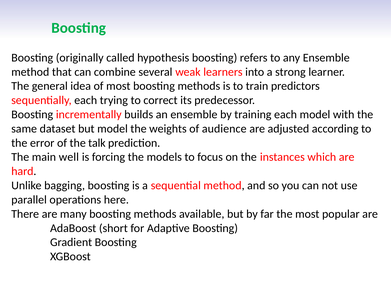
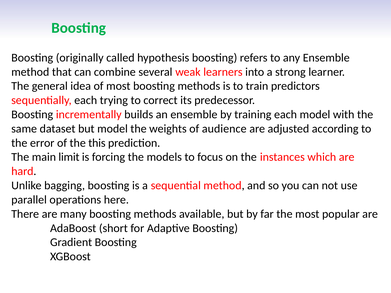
talk: talk -> this
well: well -> limit
